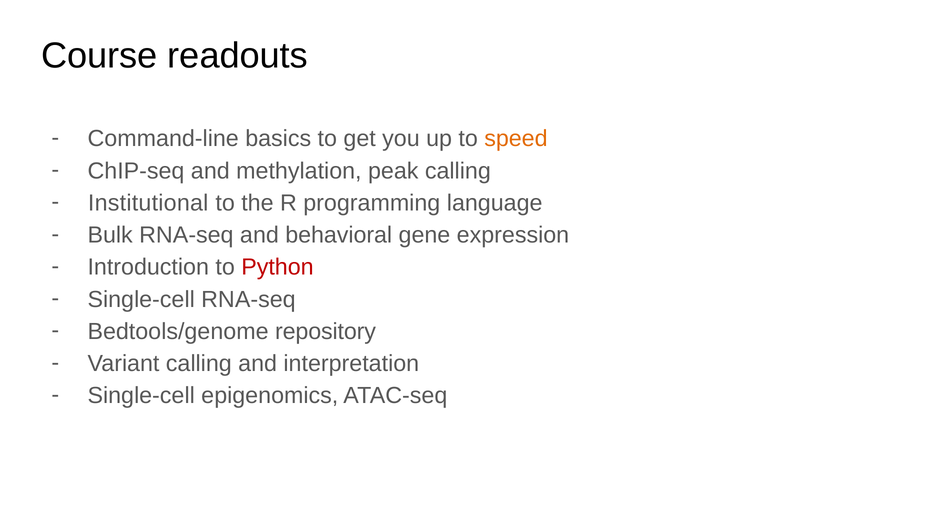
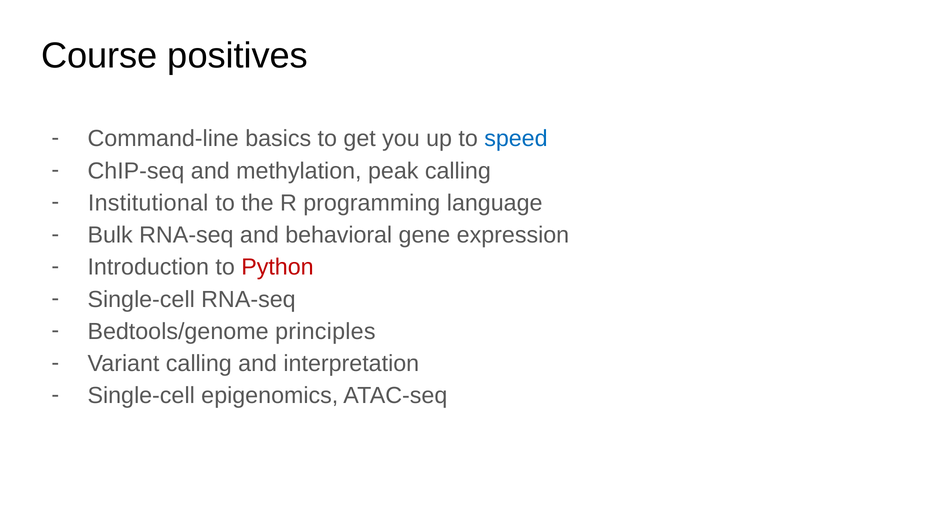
readouts: readouts -> positives
speed colour: orange -> blue
repository: repository -> principles
